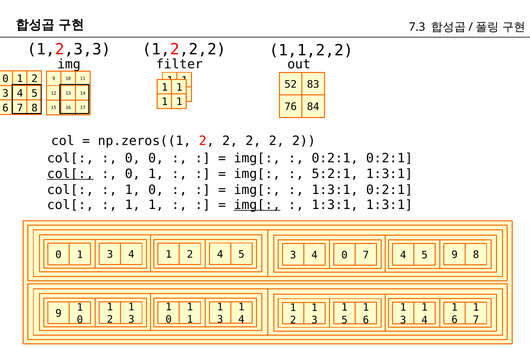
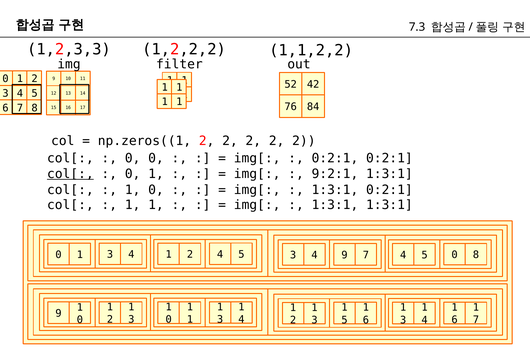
83: 83 -> 42
5:2:1: 5:2:1 -> 9:2:1
img[ at (257, 205) underline: present -> none
4 0: 0 -> 9
5 9: 9 -> 0
